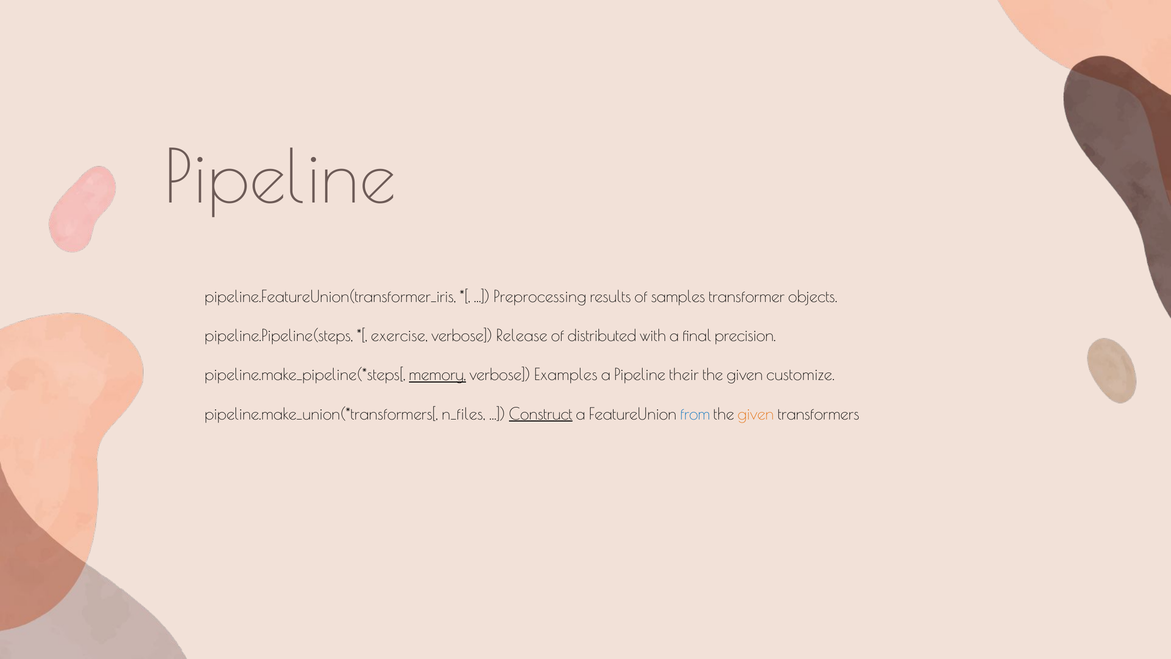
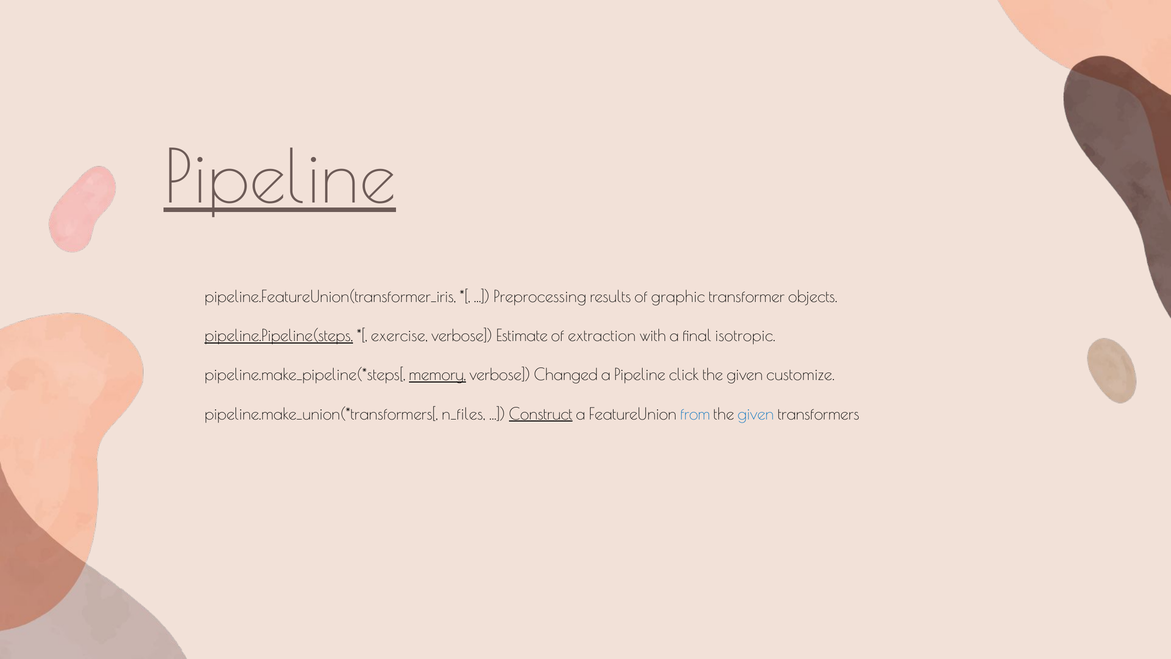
Pipeline at (280, 178) underline: none -> present
samples: samples -> graphic
pipeline.Pipeline(steps underline: none -> present
Release: Release -> Estimate
distributed: distributed -> extraction
precision: precision -> isotropic
Examples: Examples -> Changed
their: their -> click
given at (756, 414) colour: orange -> blue
